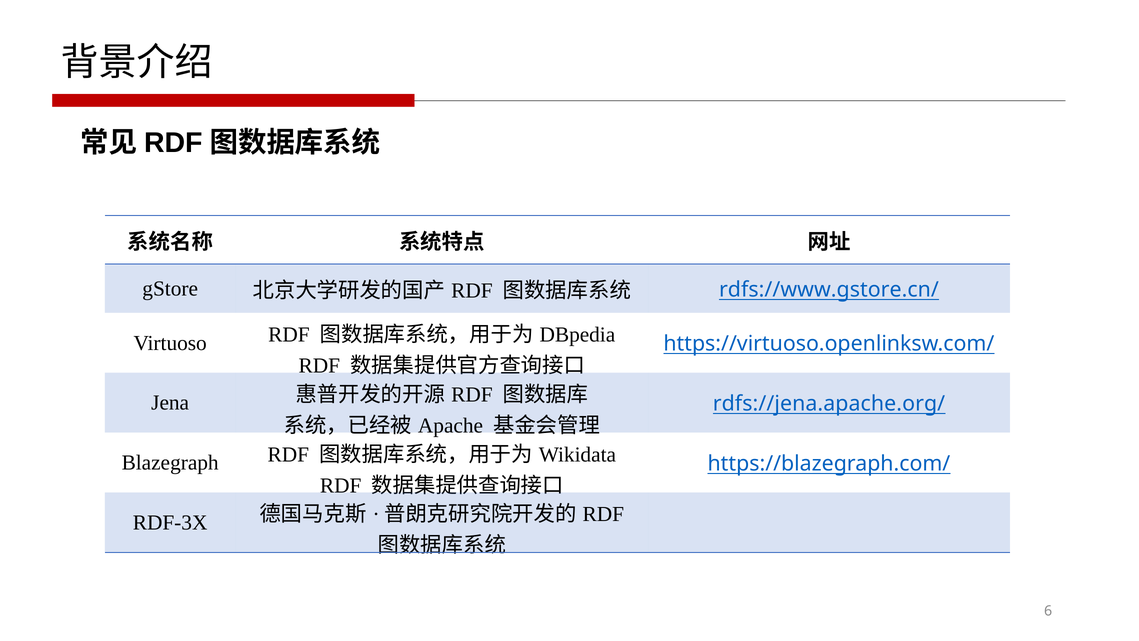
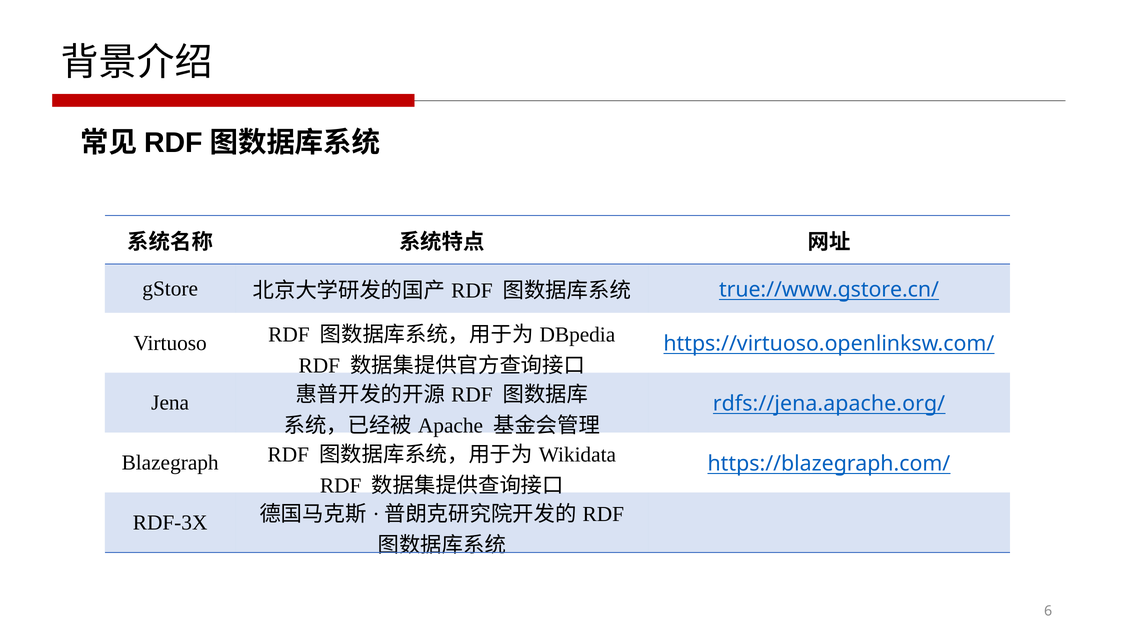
rdfs://www.gstore.cn/: rdfs://www.gstore.cn/ -> true://www.gstore.cn/
